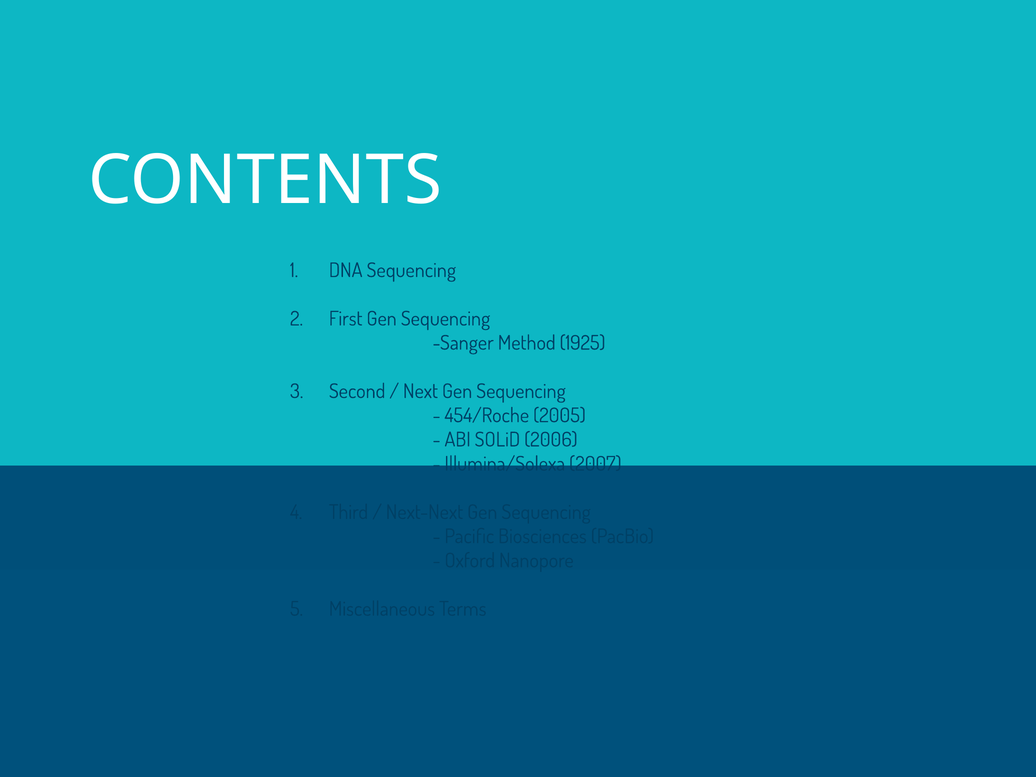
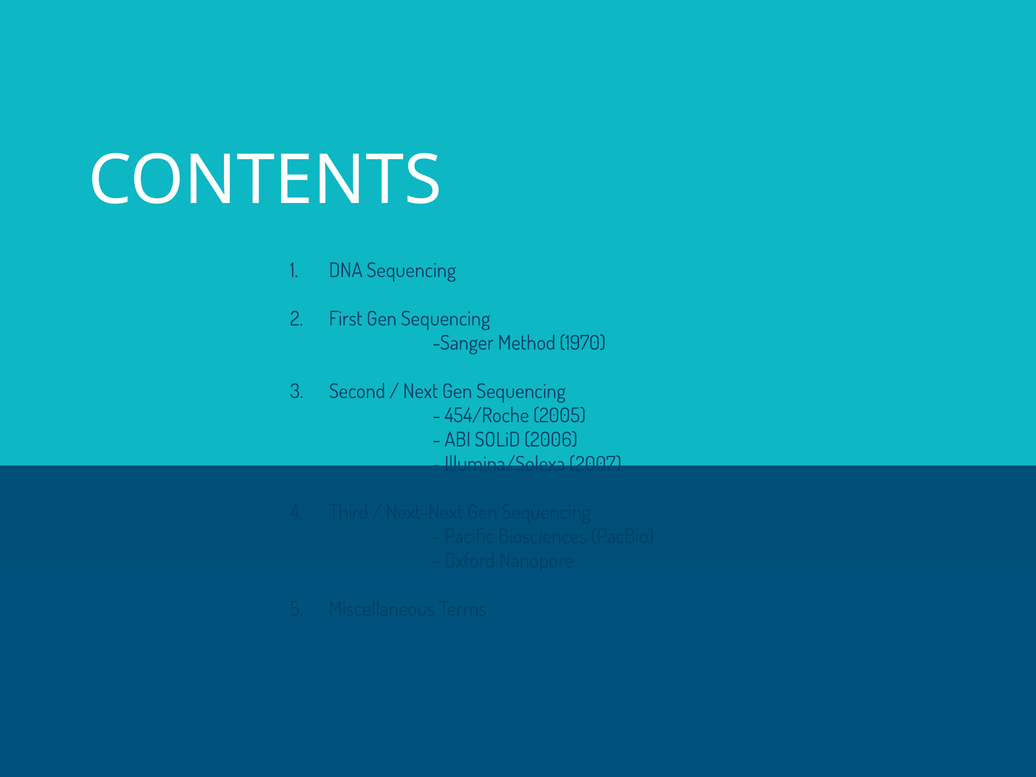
1925: 1925 -> 1970
